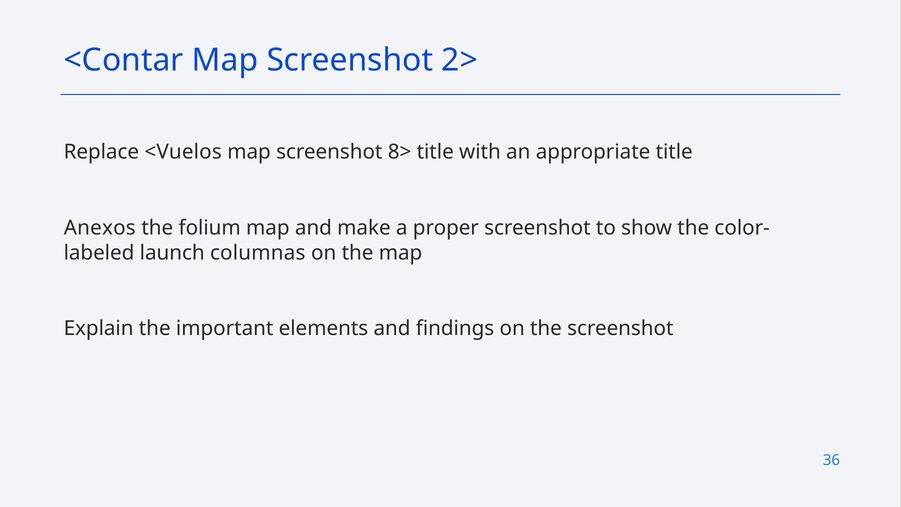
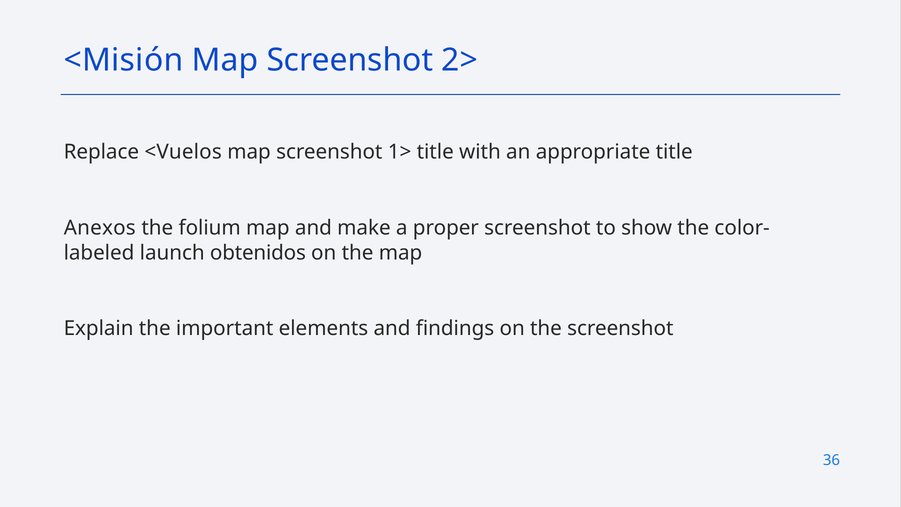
<Contar: <Contar -> <Misión
8>: 8> -> 1>
columnas: columnas -> obtenidos
